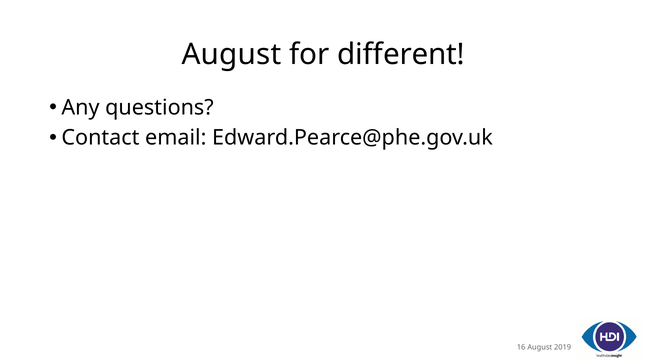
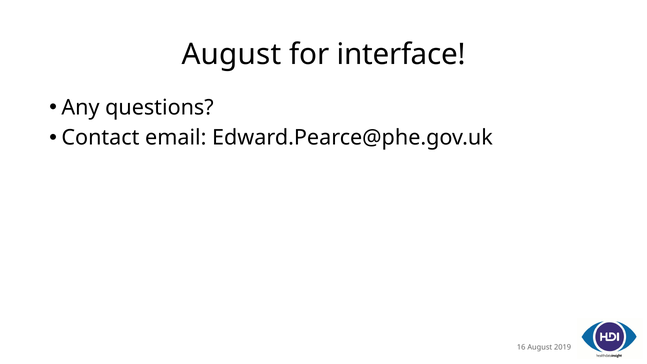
different: different -> interface
